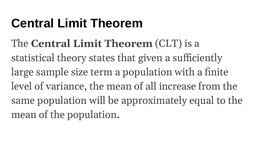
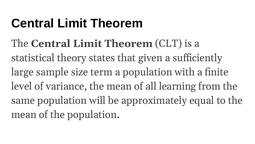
increase: increase -> learning
